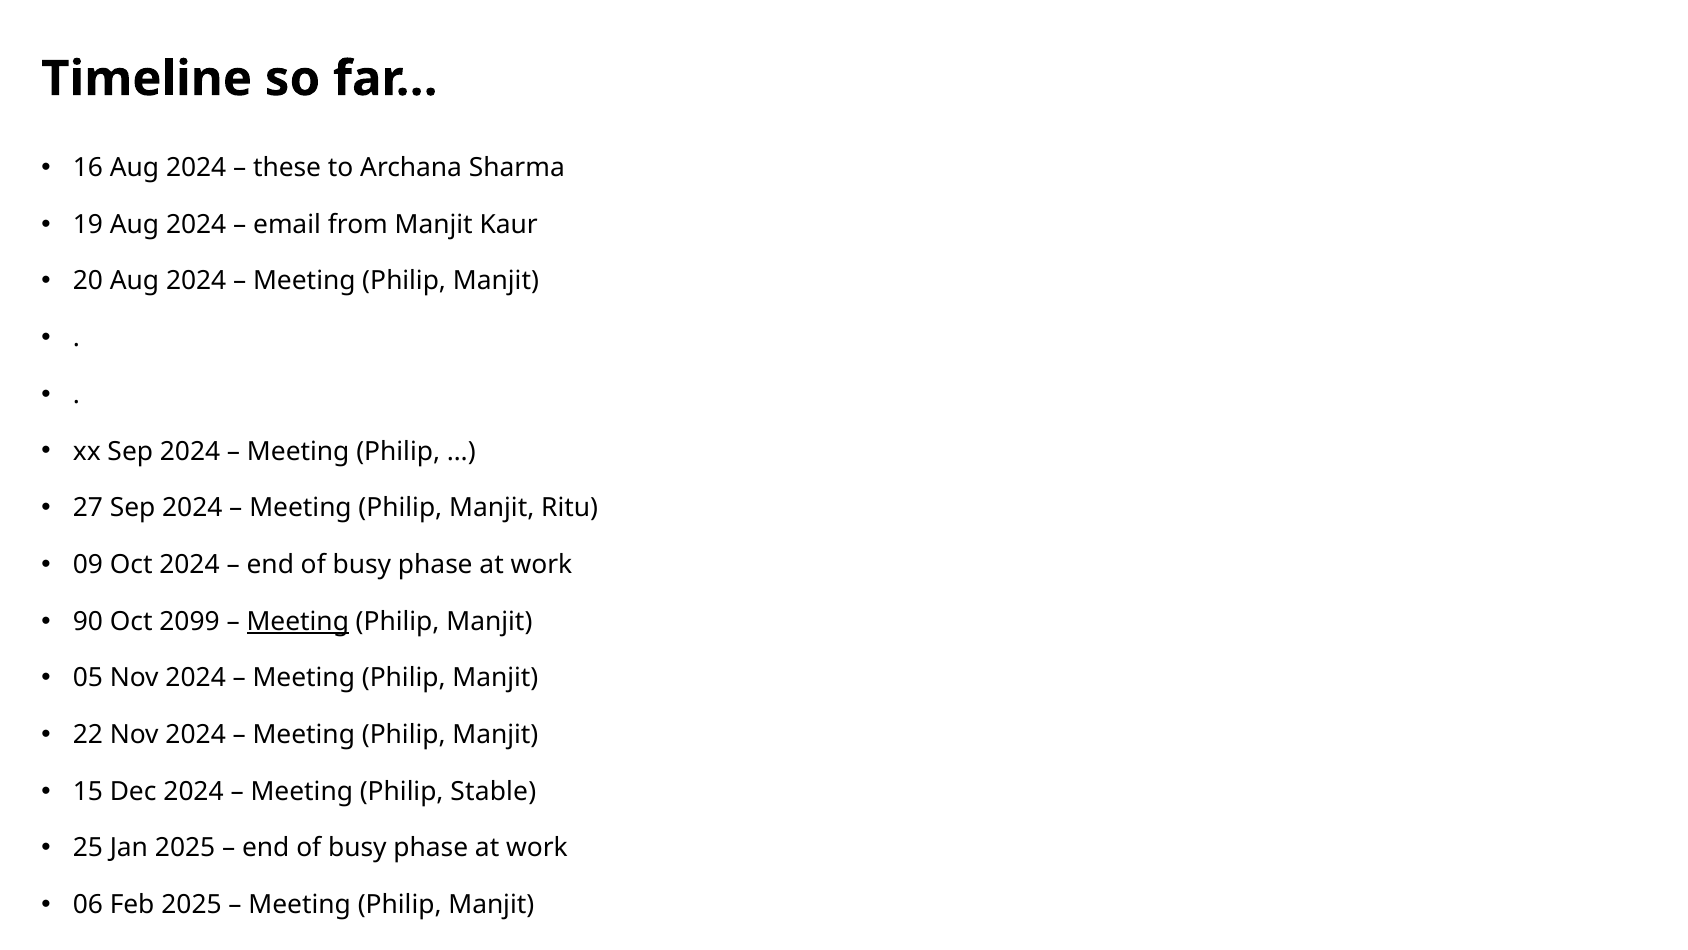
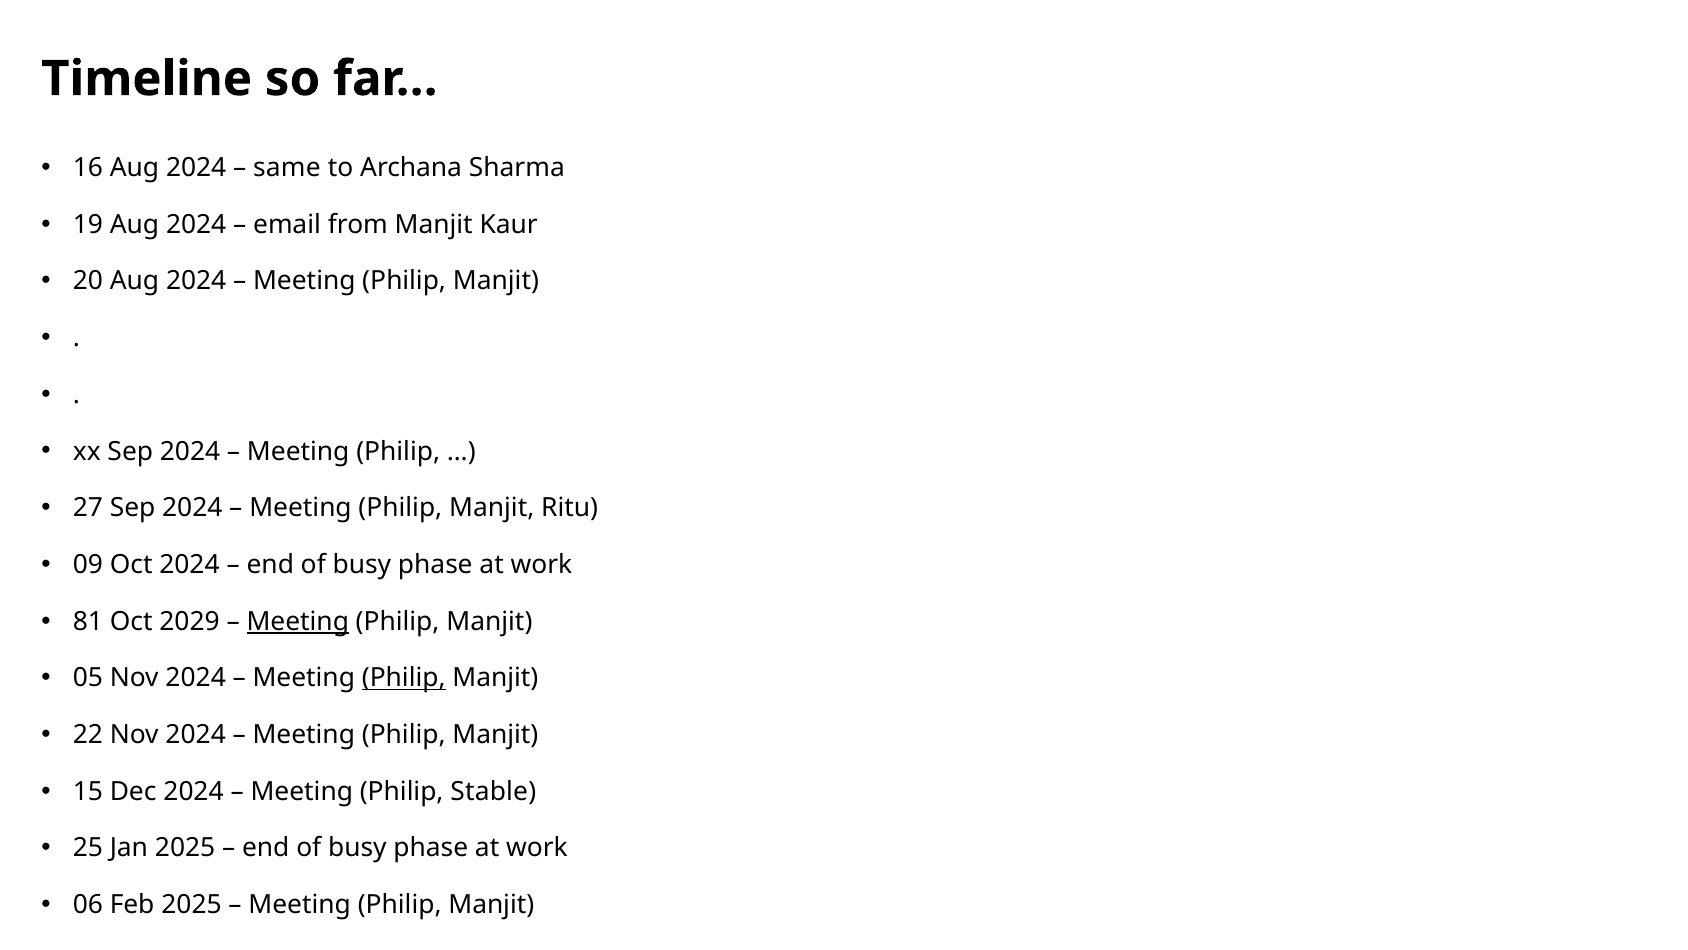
these: these -> same
90: 90 -> 81
2099: 2099 -> 2029
Philip at (404, 678) underline: none -> present
